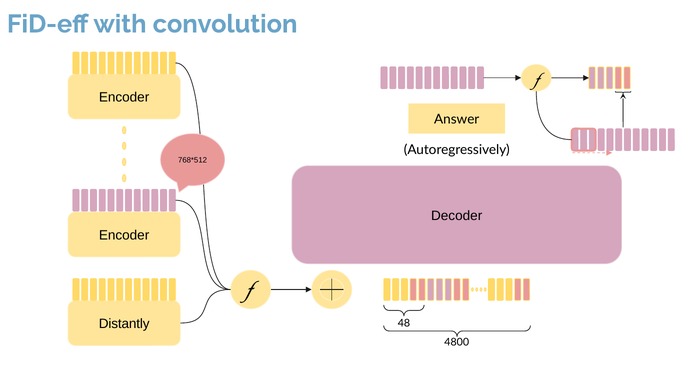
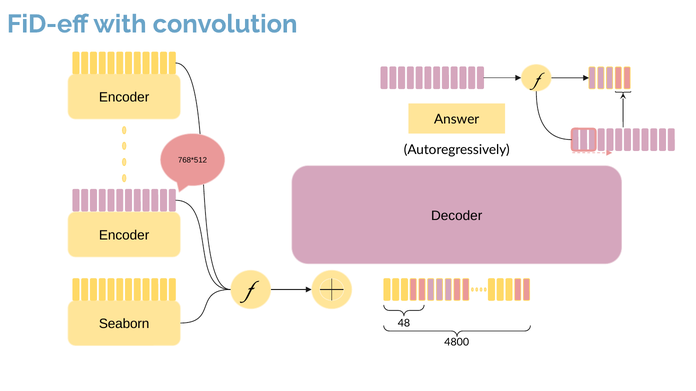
Distantly: Distantly -> Seaborn
